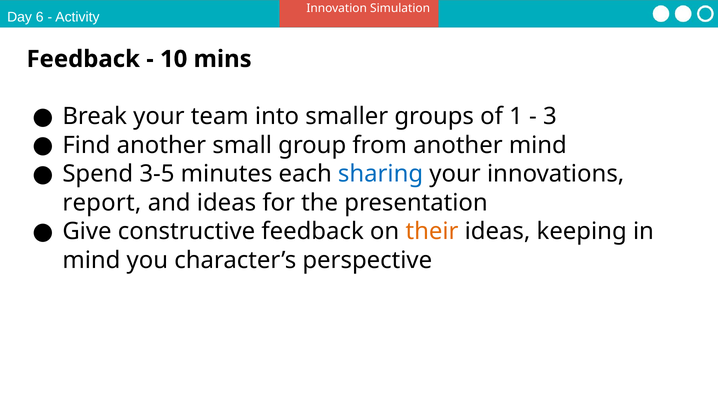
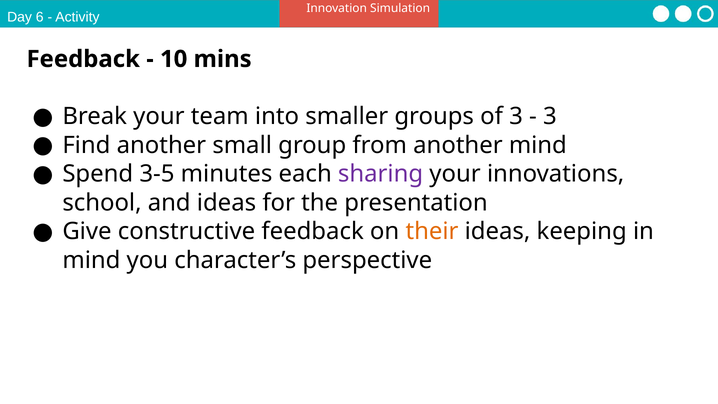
of 1: 1 -> 3
sharing colour: blue -> purple
report: report -> school
